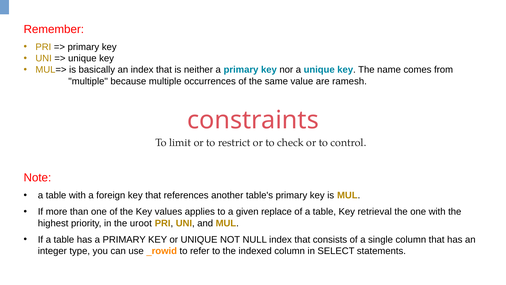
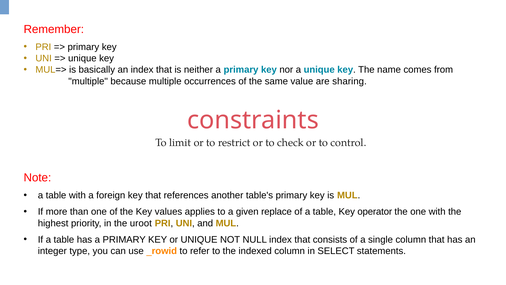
ramesh: ramesh -> sharing
retrieval: retrieval -> operator
